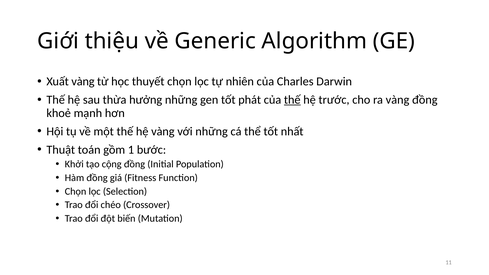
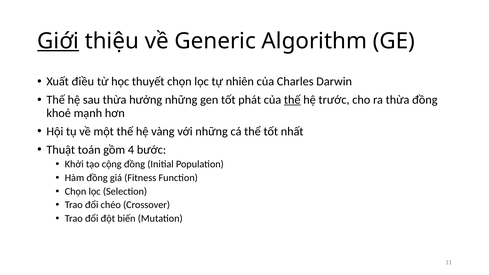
Giới underline: none -> present
Xuất vàng: vàng -> điều
ra vàng: vàng -> thừa
1: 1 -> 4
